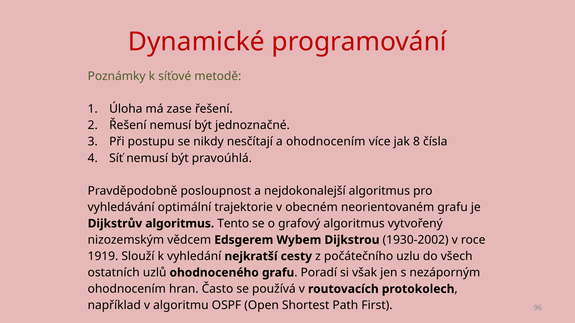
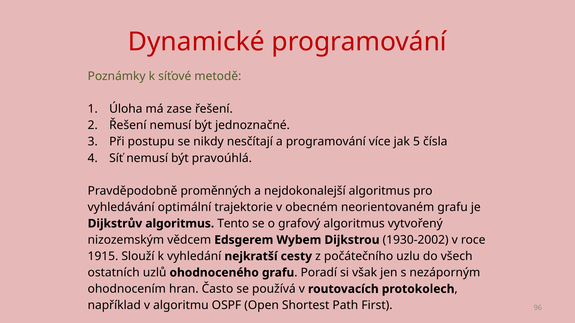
a ohodnocením: ohodnocením -> programování
8: 8 -> 5
posloupnost: posloupnost -> proměnných
1919: 1919 -> 1915
